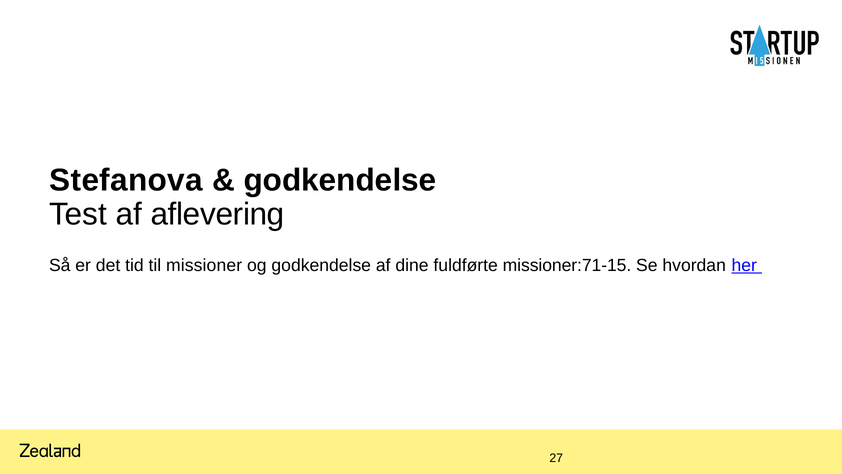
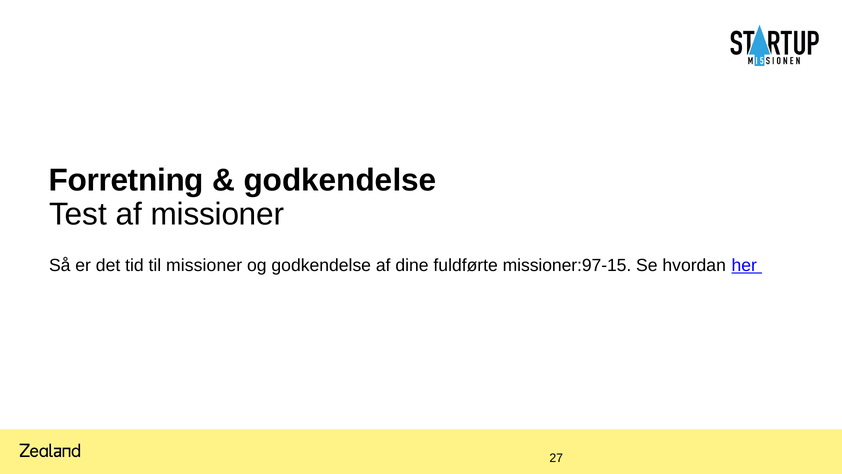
Stefanova: Stefanova -> Forretning
af aflevering: aflevering -> missioner
missioner:71-15: missioner:71-15 -> missioner:97-15
